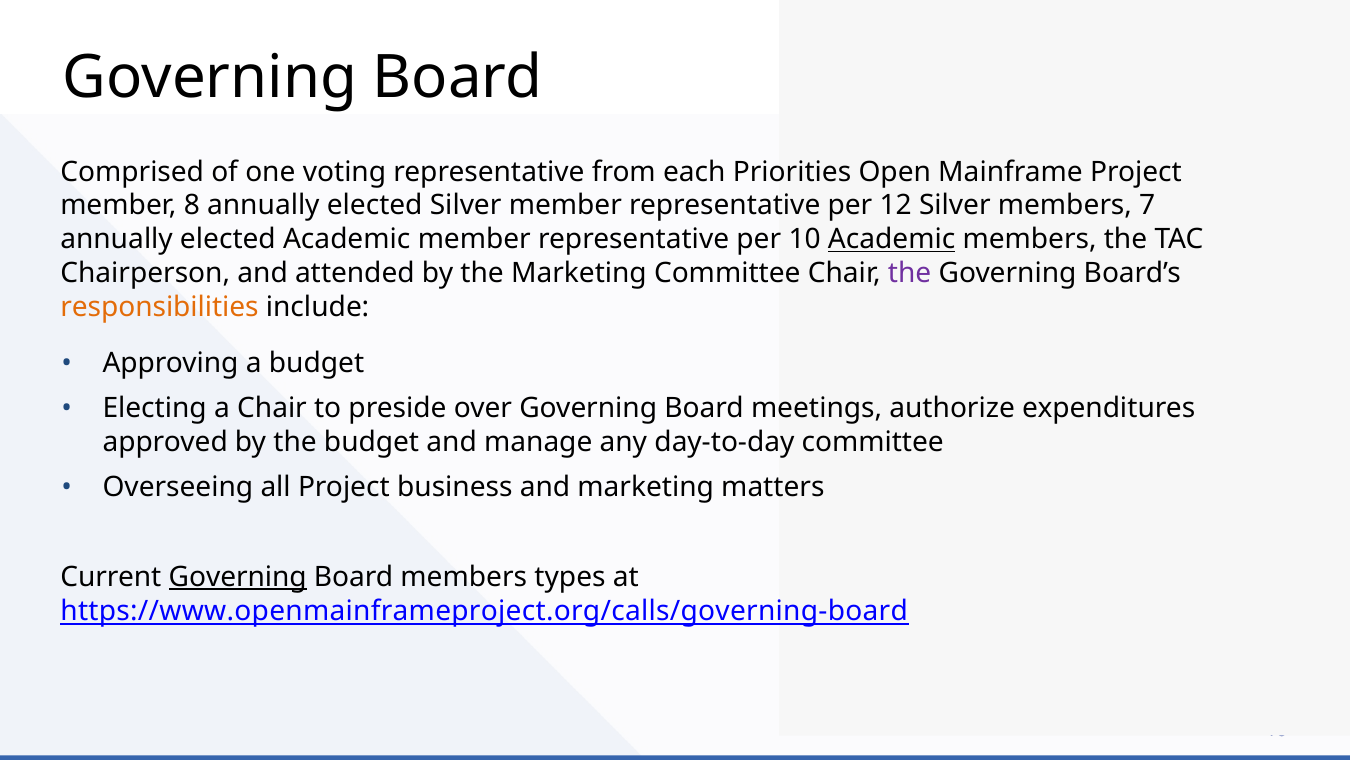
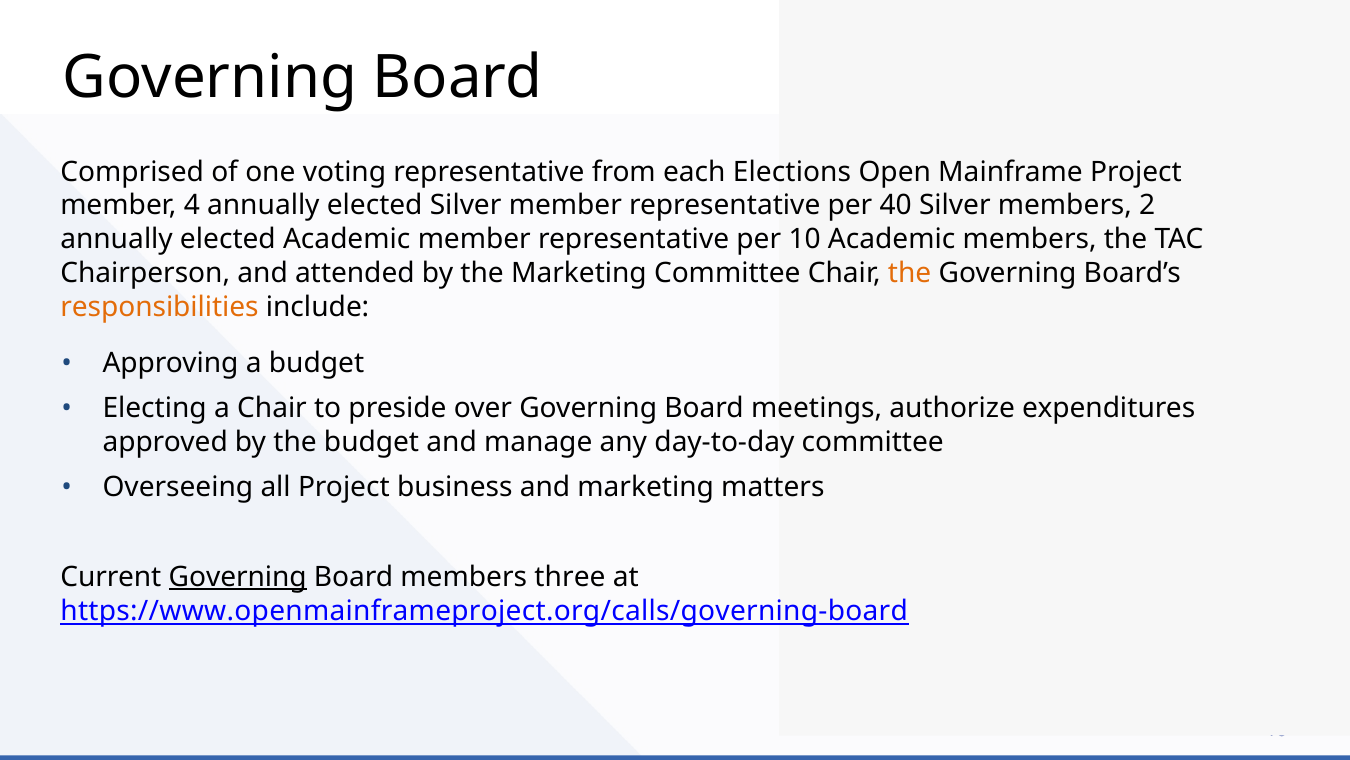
Priorities: Priorities -> Elections
8: 8 -> 4
12: 12 -> 40
7: 7 -> 2
Academic at (892, 239) underline: present -> none
the at (910, 273) colour: purple -> orange
types: types -> three
